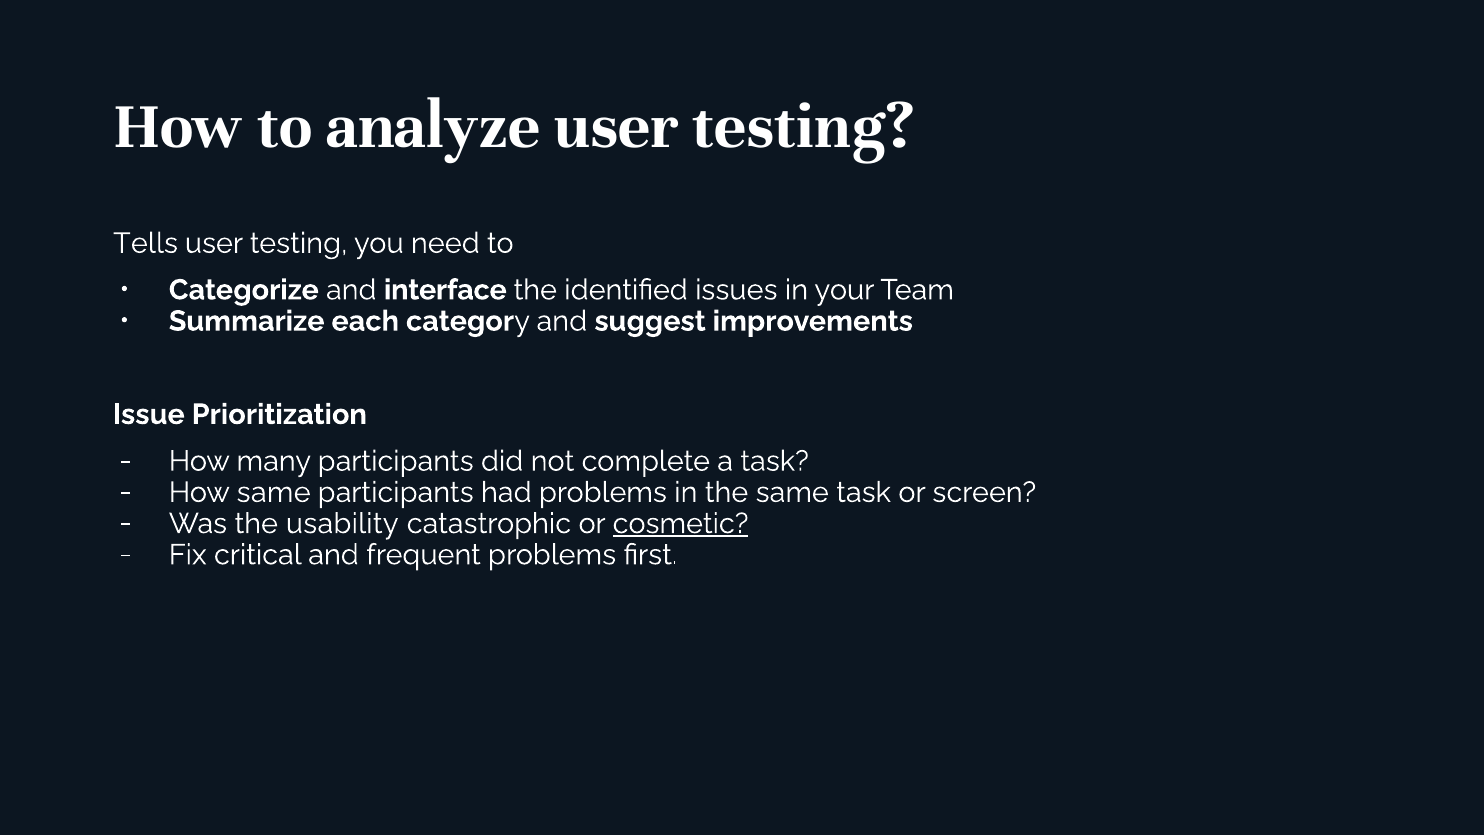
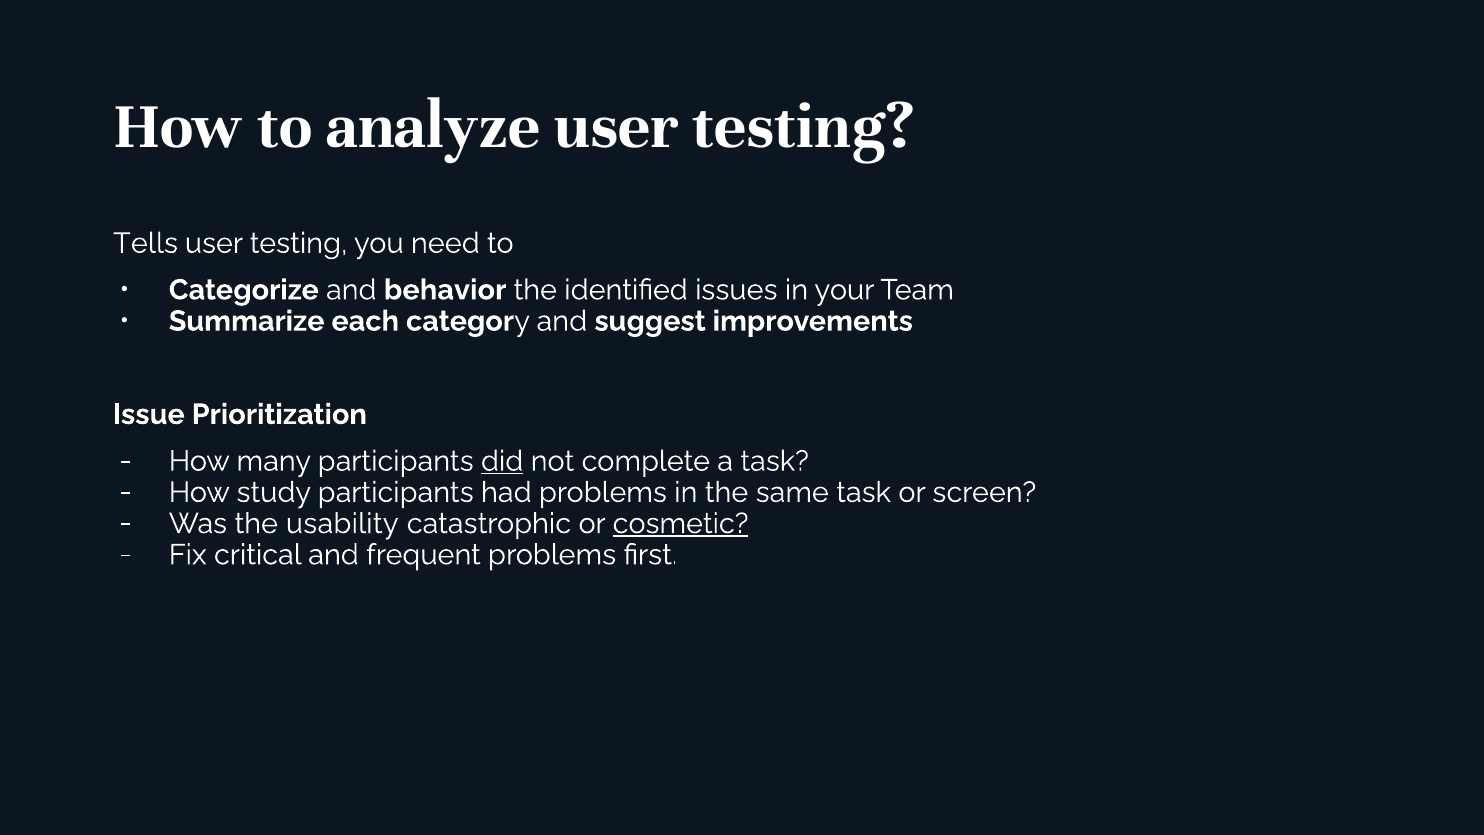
interface: interface -> behavior
did underline: none -> present
How same: same -> study
